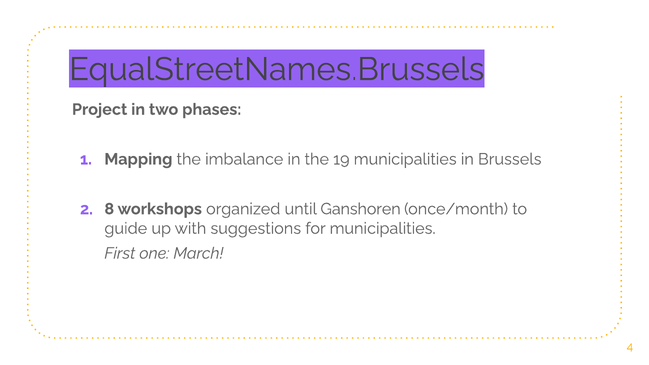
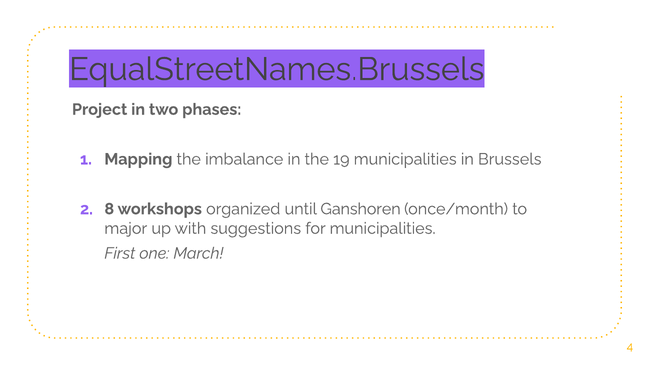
guide: guide -> major
